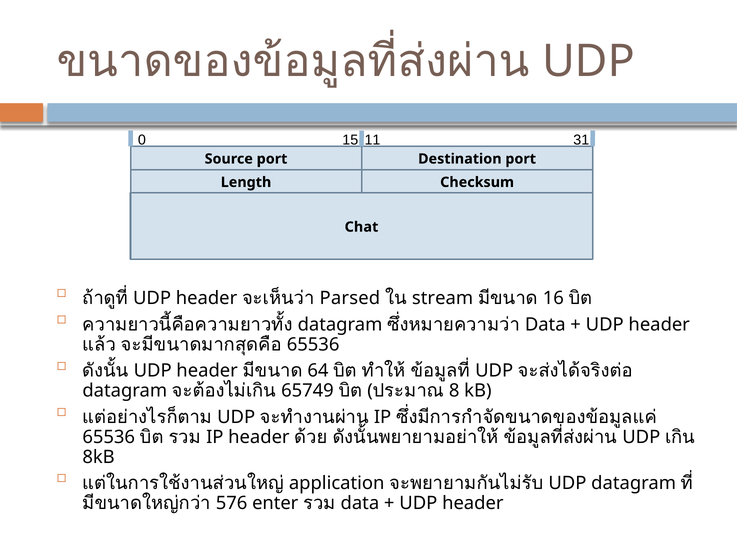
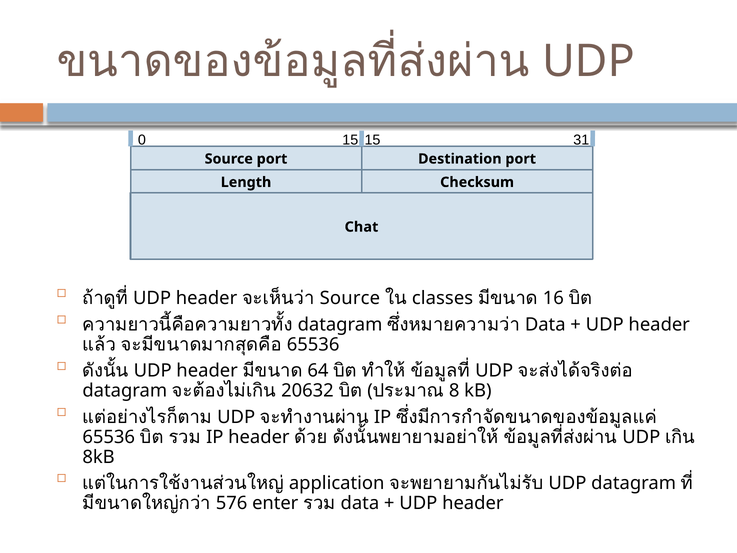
15 11: 11 -> 15
Parsed at (350, 298): Parsed -> Source
stream: stream -> classes
65749: 65749 -> 20632
